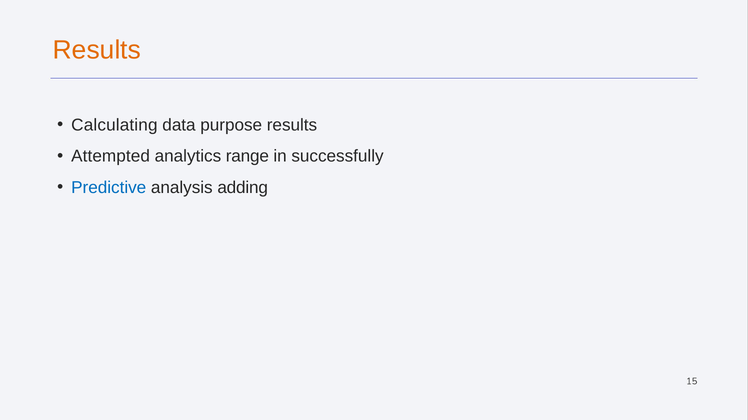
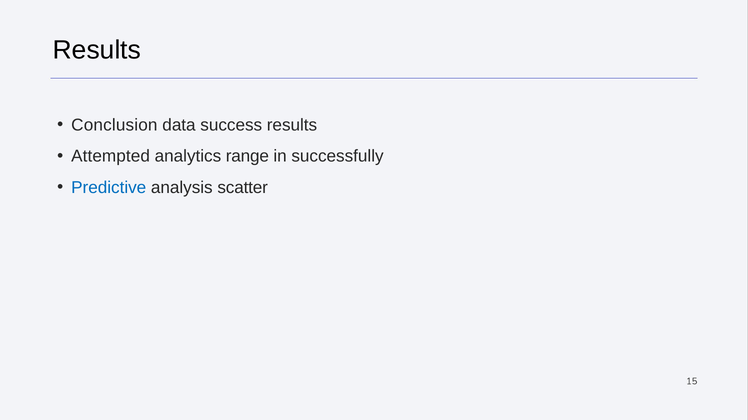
Results at (97, 50) colour: orange -> black
Calculating: Calculating -> Conclusion
purpose: purpose -> success
adding: adding -> scatter
